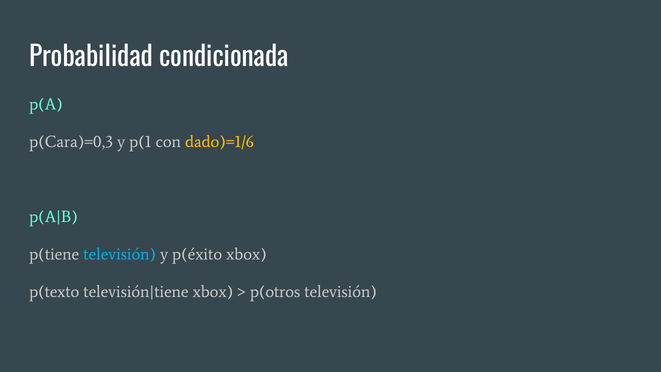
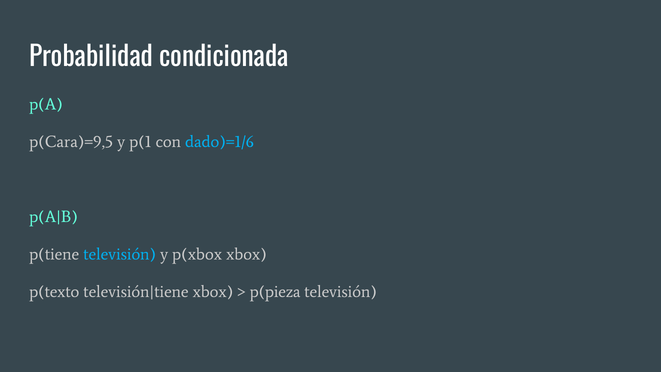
p(Cara)=0,3: p(Cara)=0,3 -> p(Cara)=9,5
dado)=1/6 colour: yellow -> light blue
p(éxito: p(éxito -> p(xbox
p(otros: p(otros -> p(pieza
